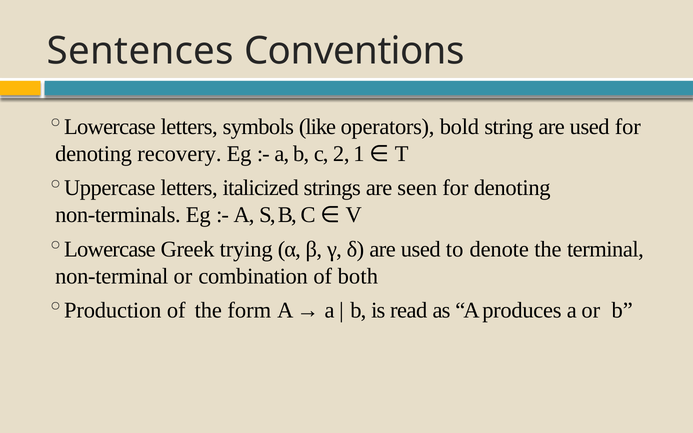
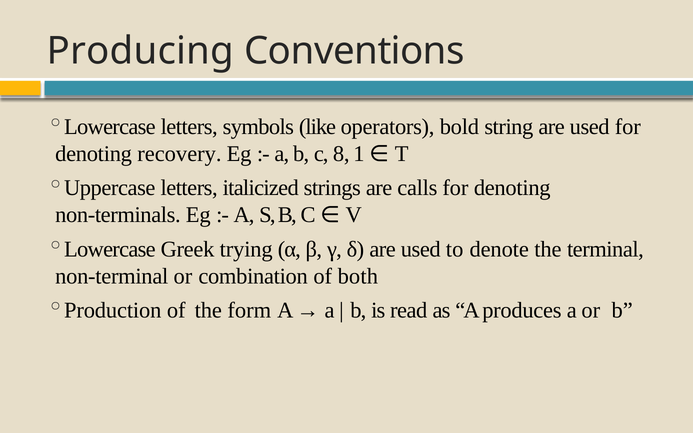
Sentences: Sentences -> Producing
2: 2 -> 8
seen: seen -> calls
